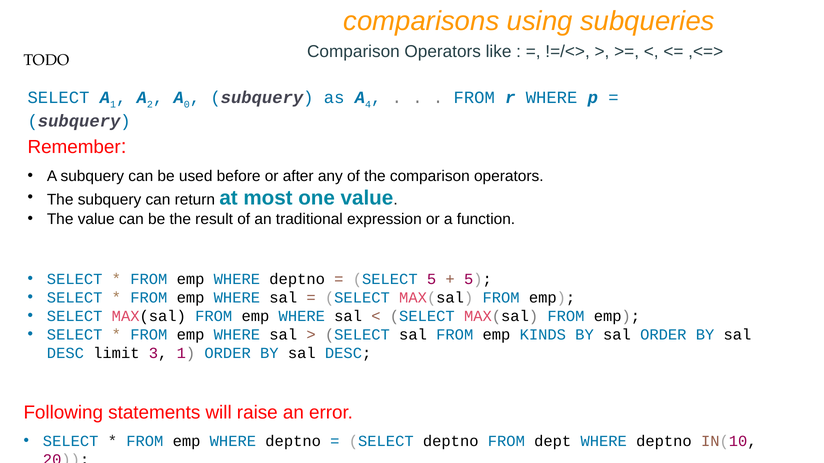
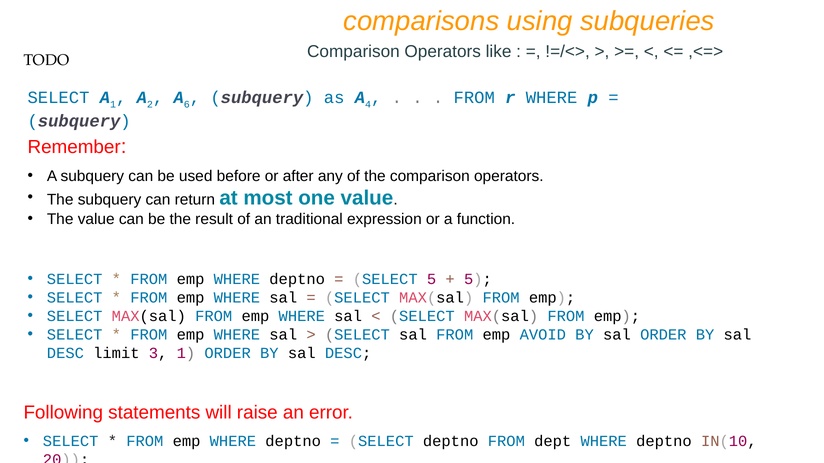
0: 0 -> 6
KINDS: KINDS -> AVOID
